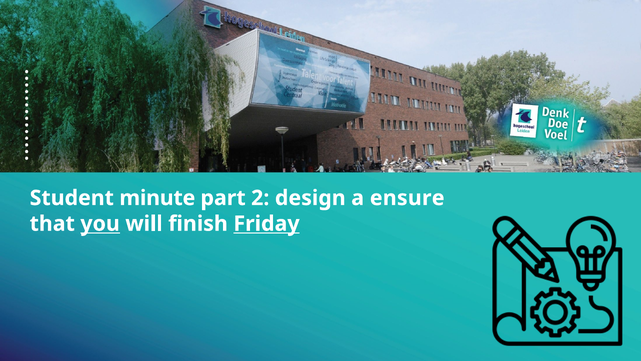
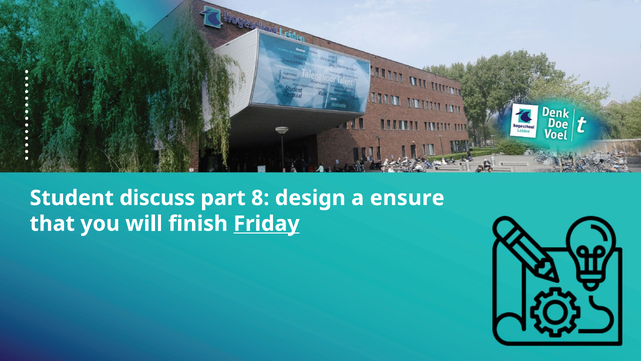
minute: minute -> discuss
2: 2 -> 8
you underline: present -> none
